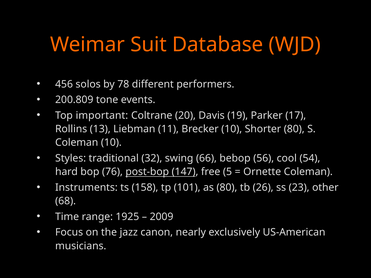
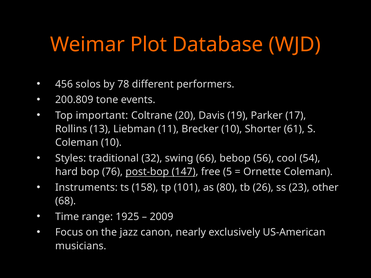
Suit: Suit -> Plot
Shorter 80: 80 -> 61
